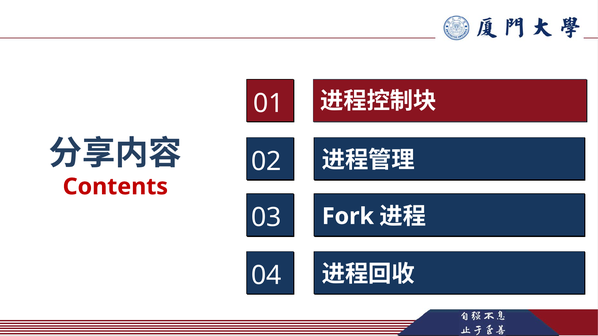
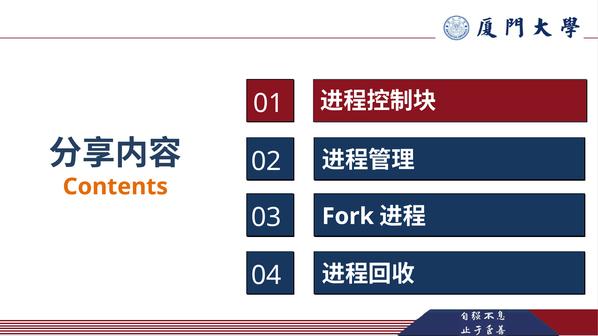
Contents colour: red -> orange
